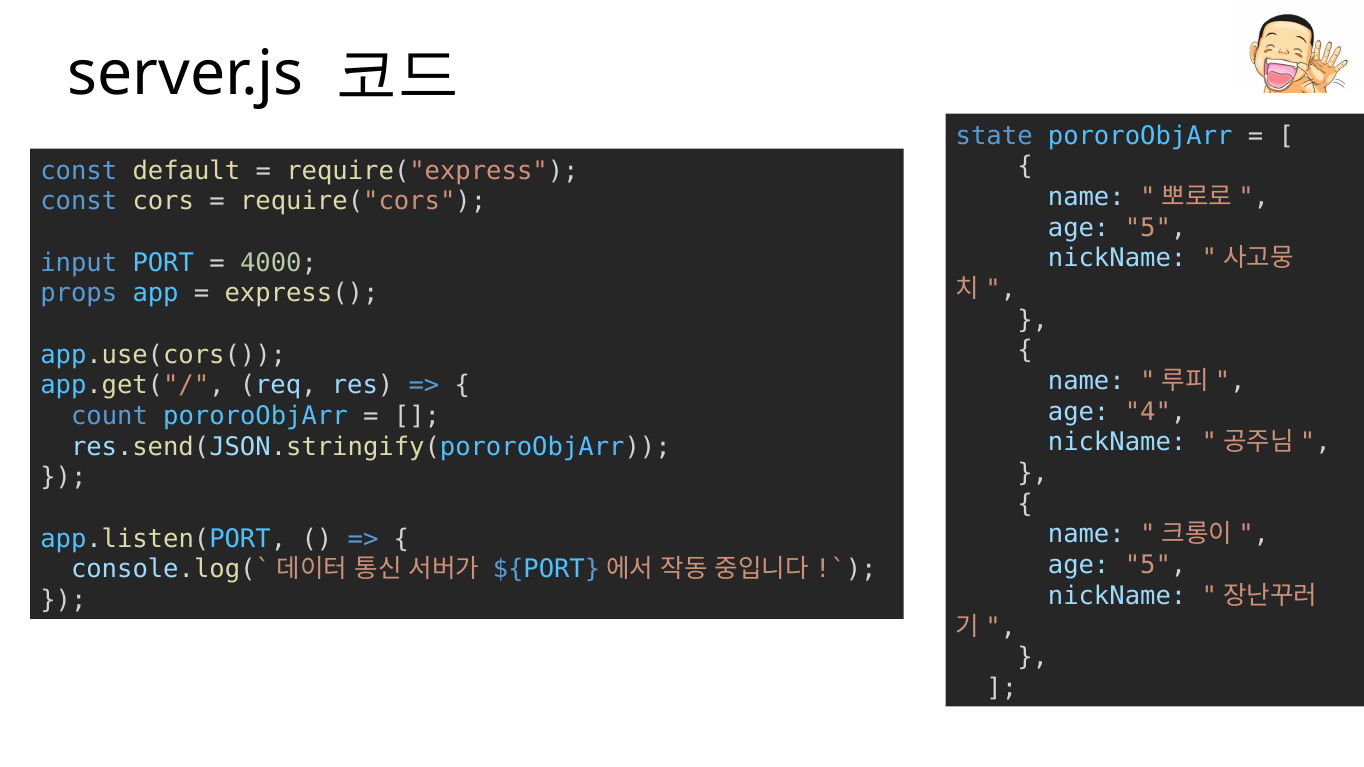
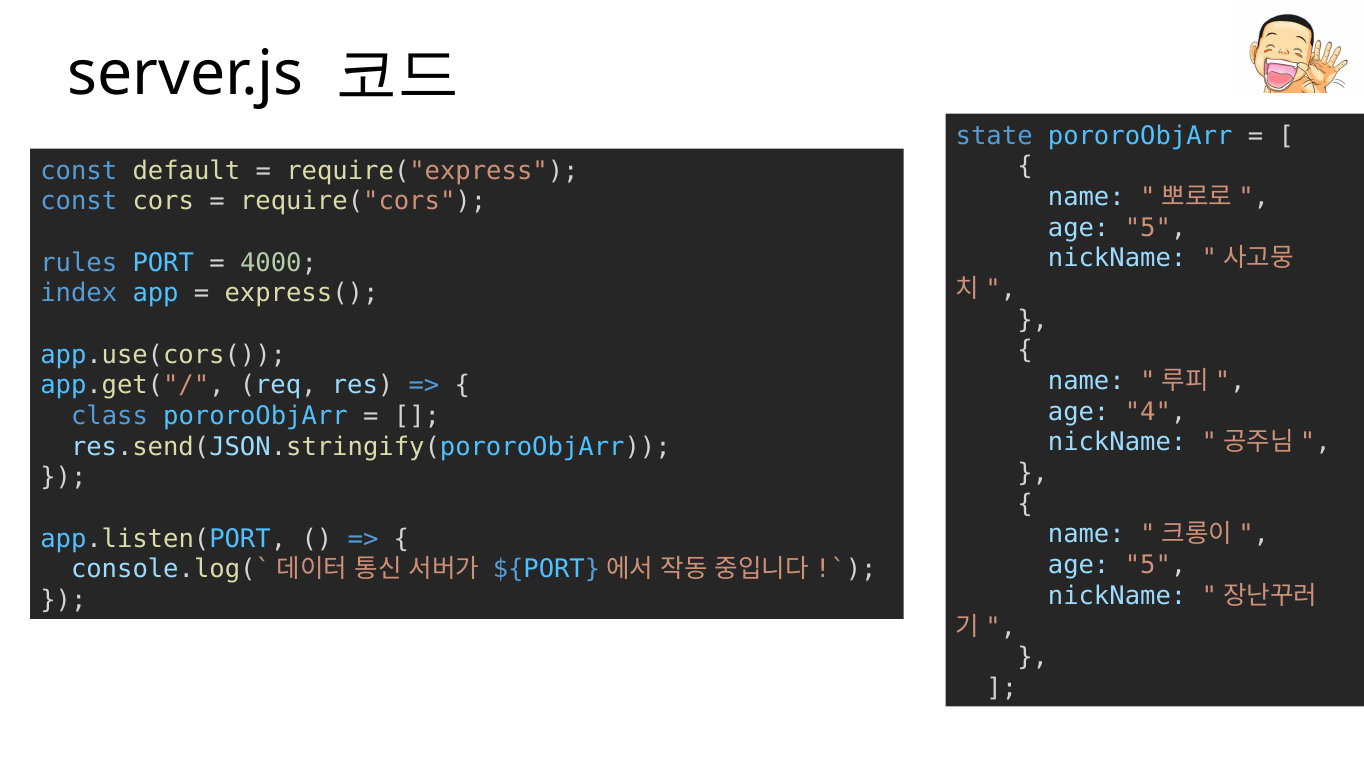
input: input -> rules
props: props -> index
count: count -> class
